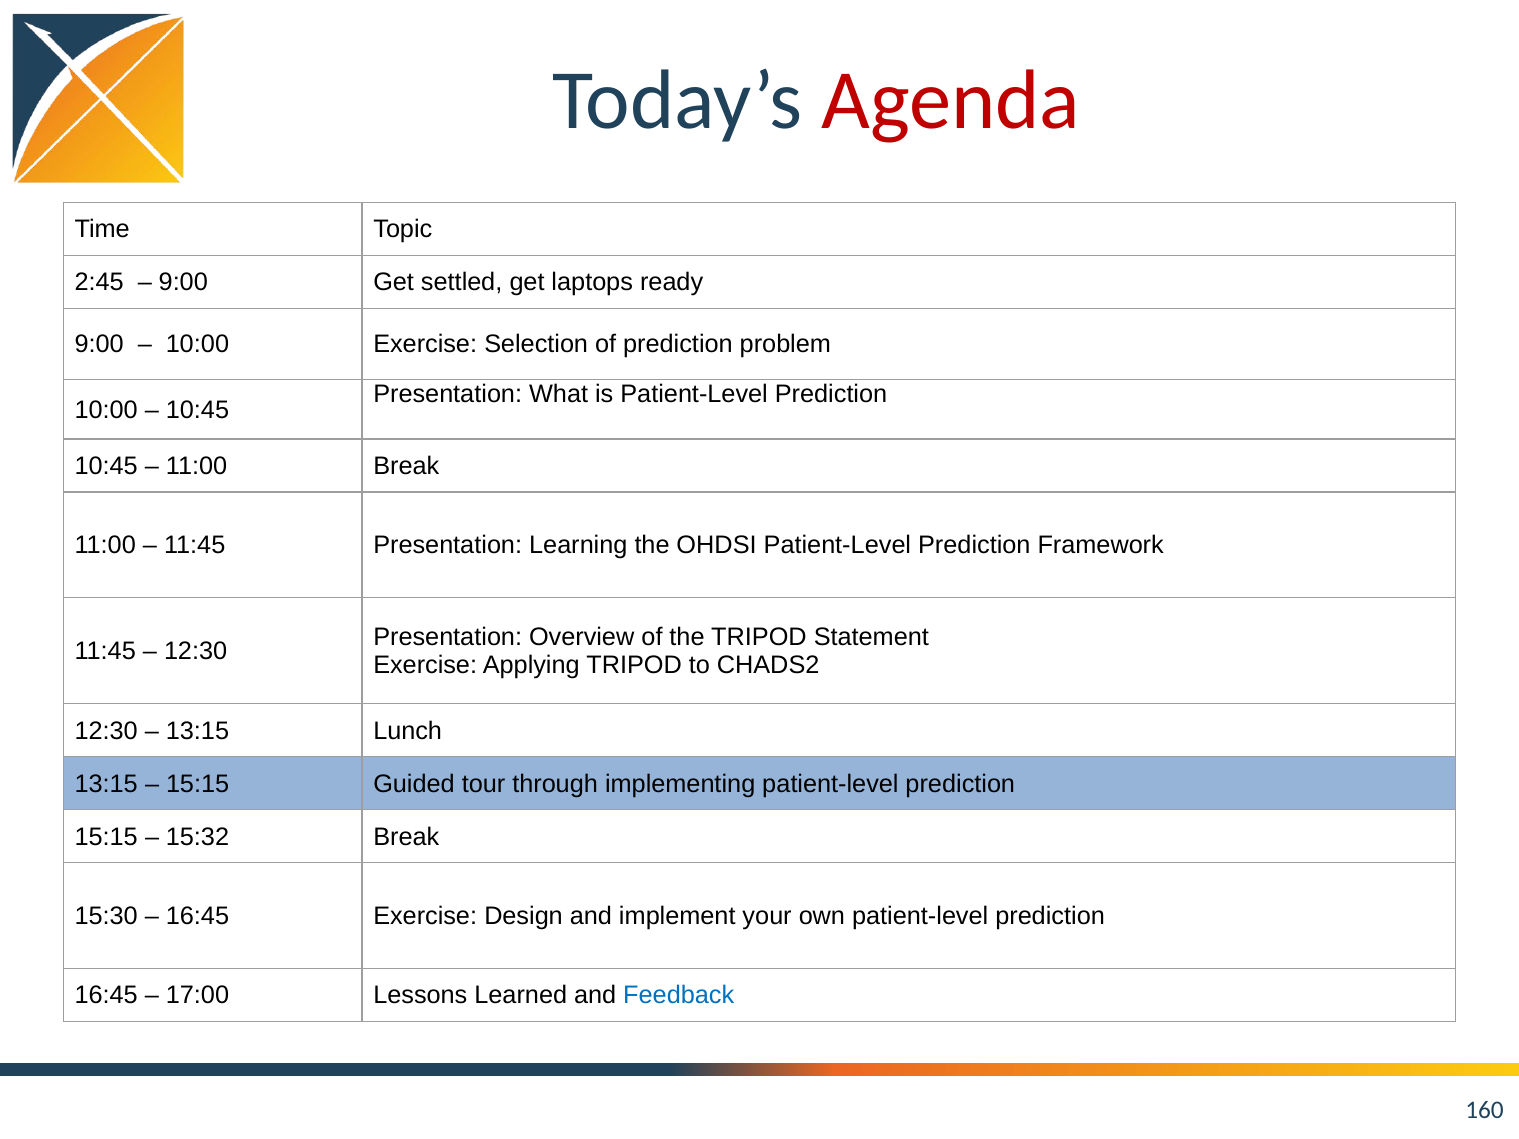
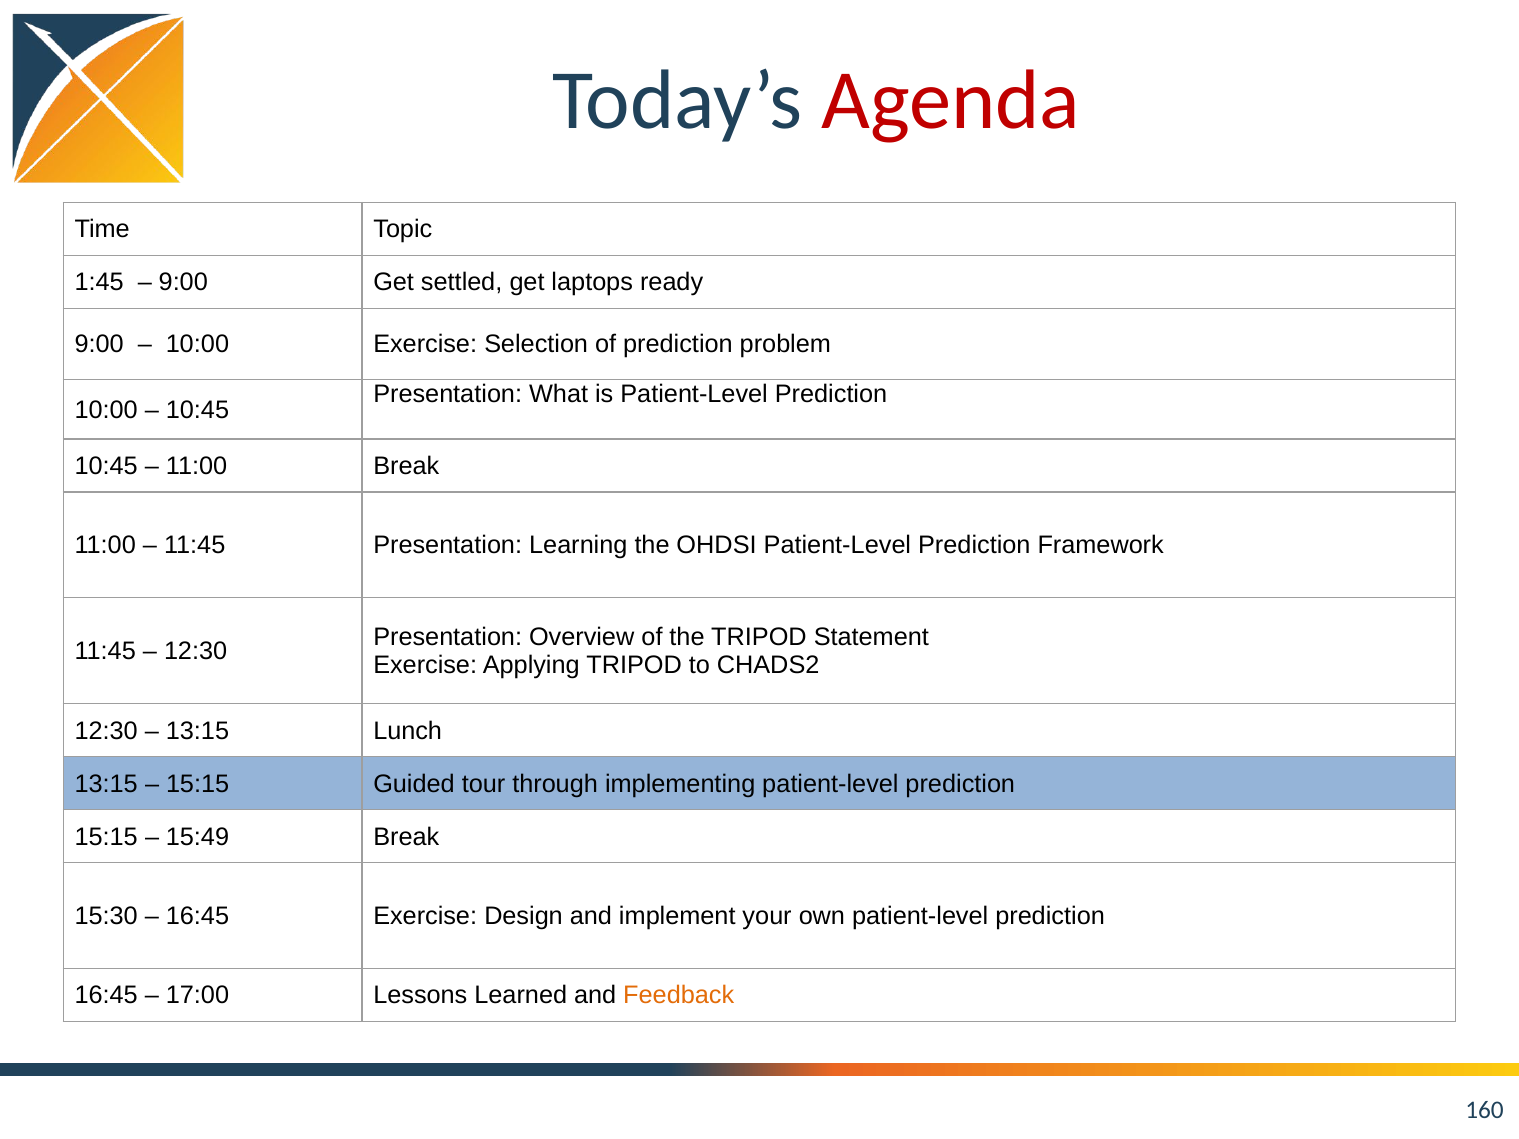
2:45: 2:45 -> 1:45
15:32: 15:32 -> 15:49
Feedback colour: blue -> orange
